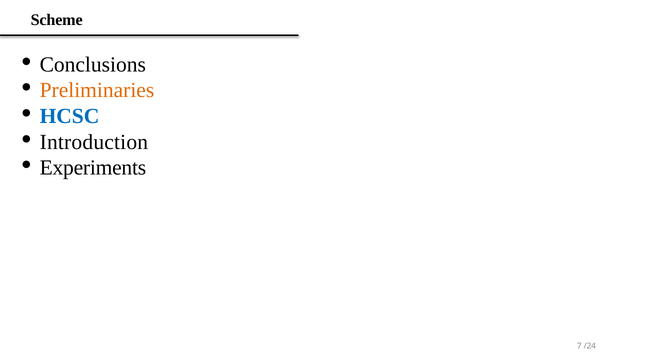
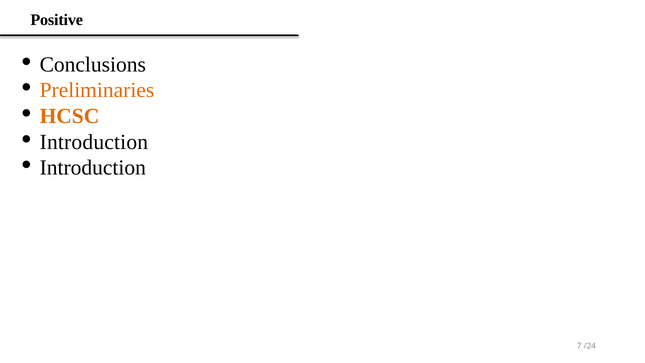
Scheme: Scheme -> Positive
HCSC colour: blue -> orange
Experiments at (93, 168): Experiments -> Introduction
